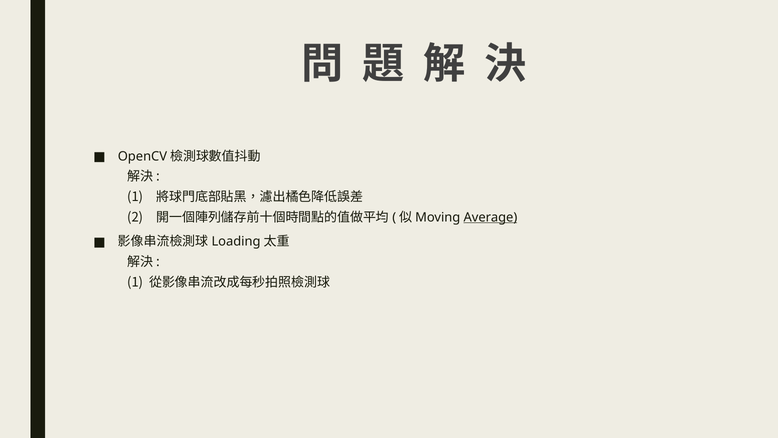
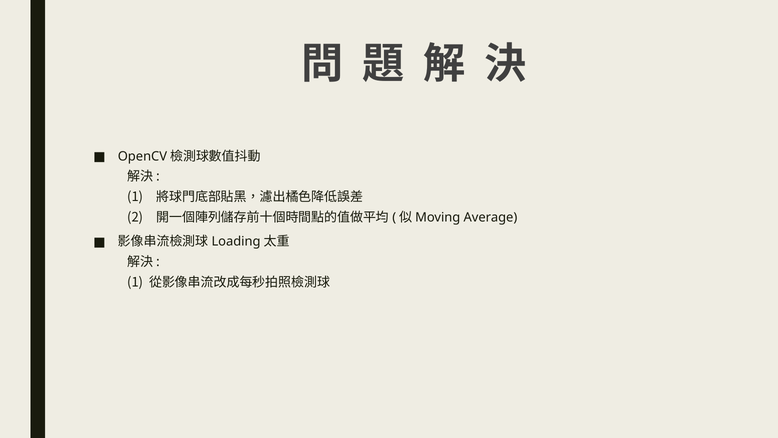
Average underline: present -> none
